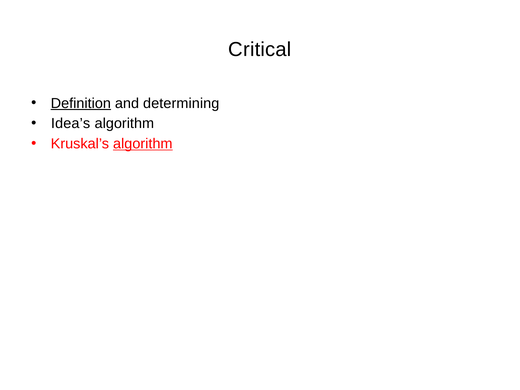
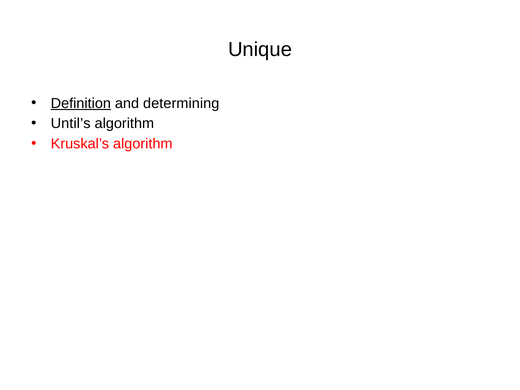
Critical: Critical -> Unique
Idea’s: Idea’s -> Until’s
algorithm at (143, 144) underline: present -> none
